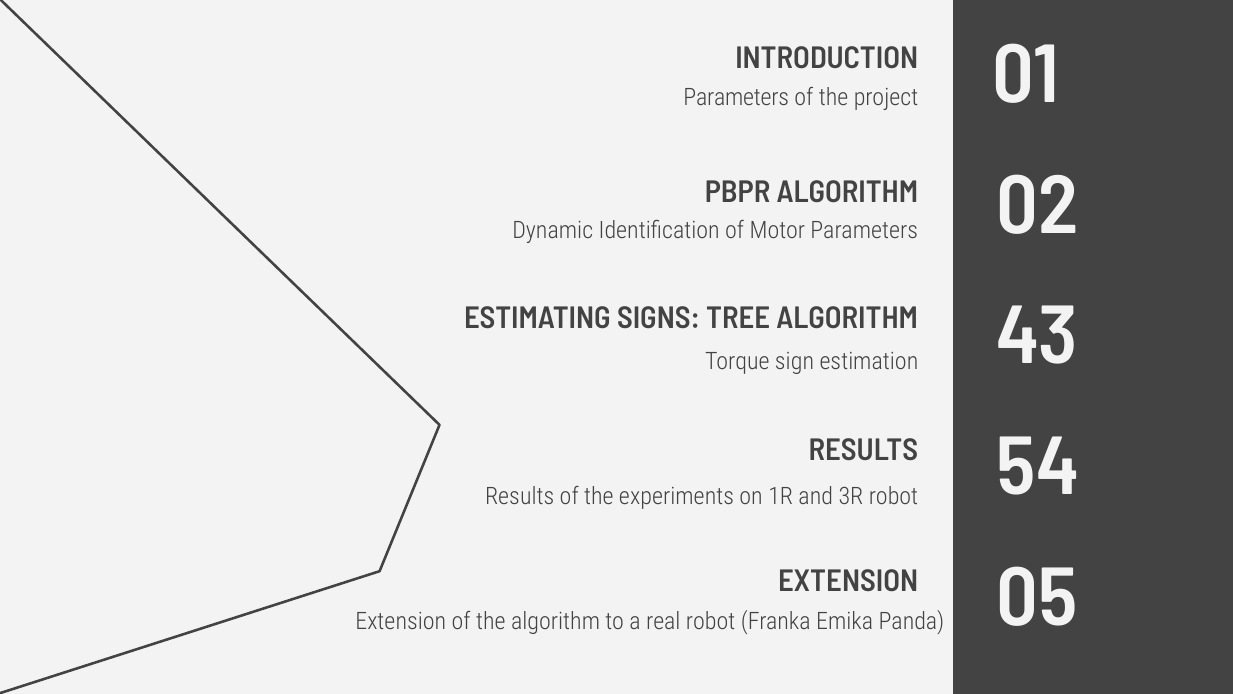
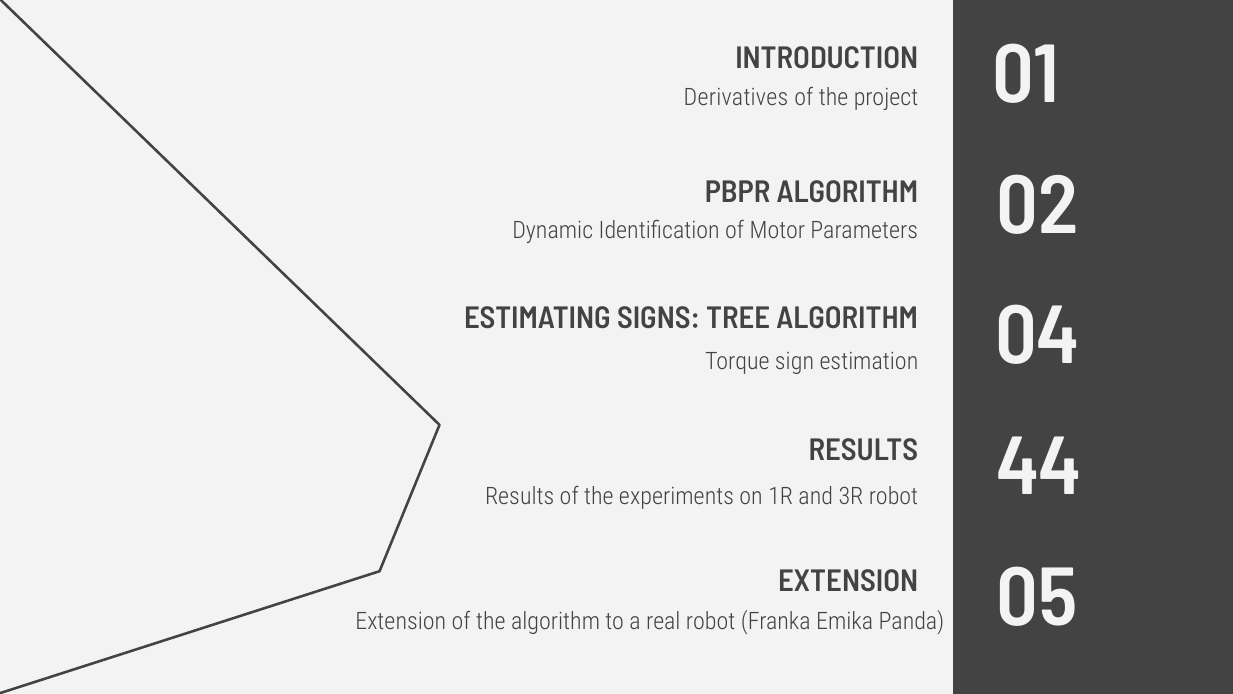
Parameters at (736, 98): Parameters -> Derivatives
43: 43 -> 04
54: 54 -> 44
